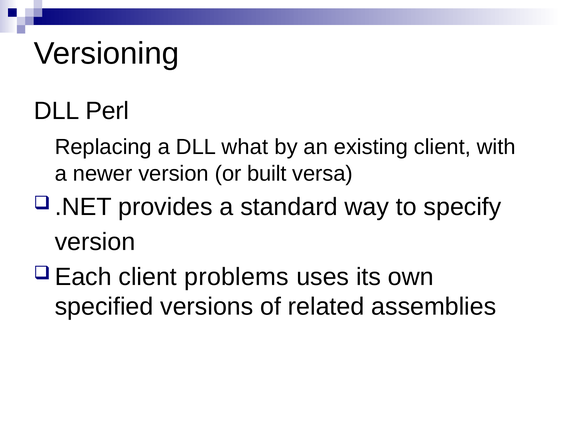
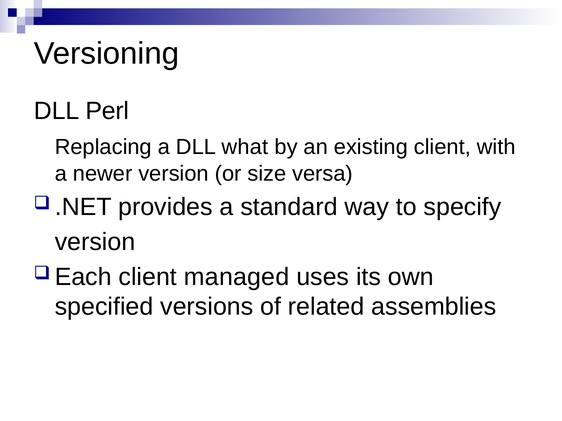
built: built -> size
problems: problems -> managed
